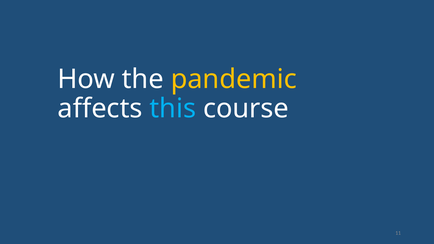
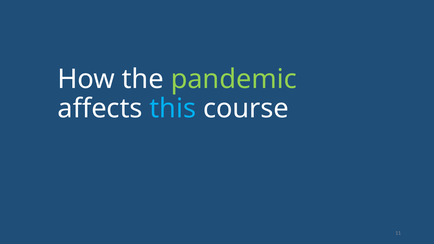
pandemic colour: yellow -> light green
